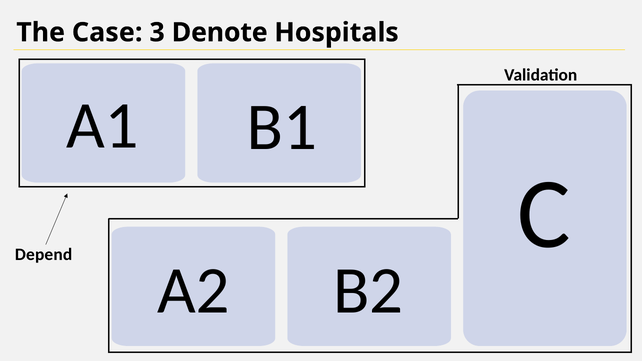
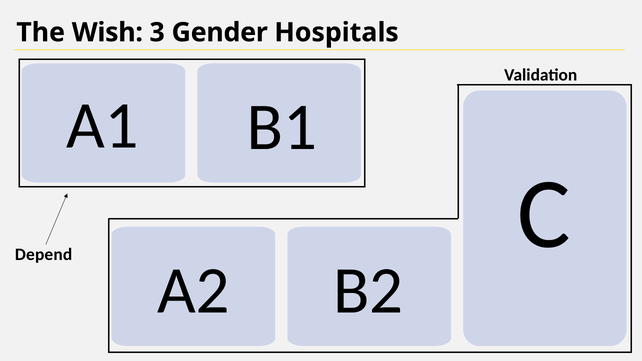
Case: Case -> Wish
Denote: Denote -> Gender
